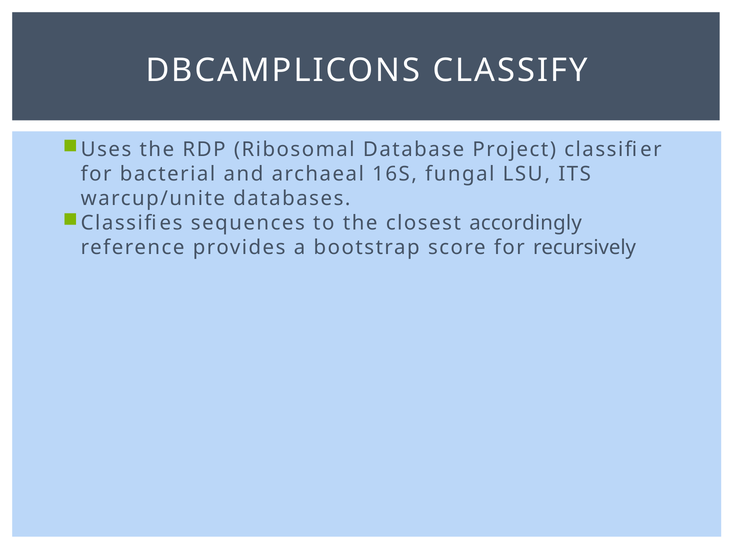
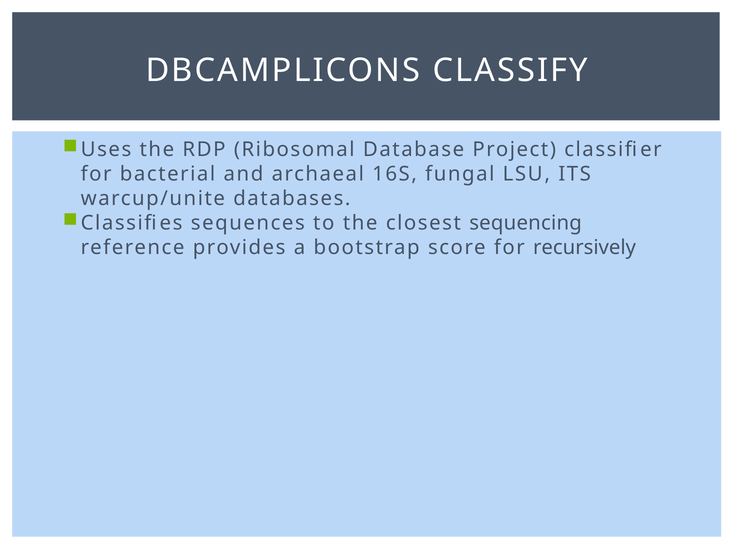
accordingly: accordingly -> sequencing
